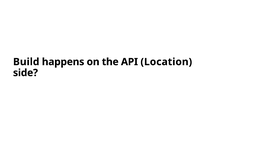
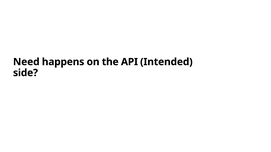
Build: Build -> Need
Location: Location -> Intended
